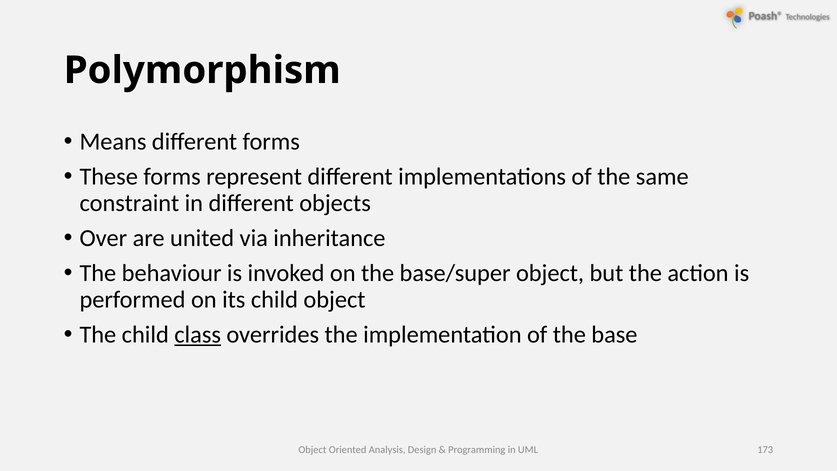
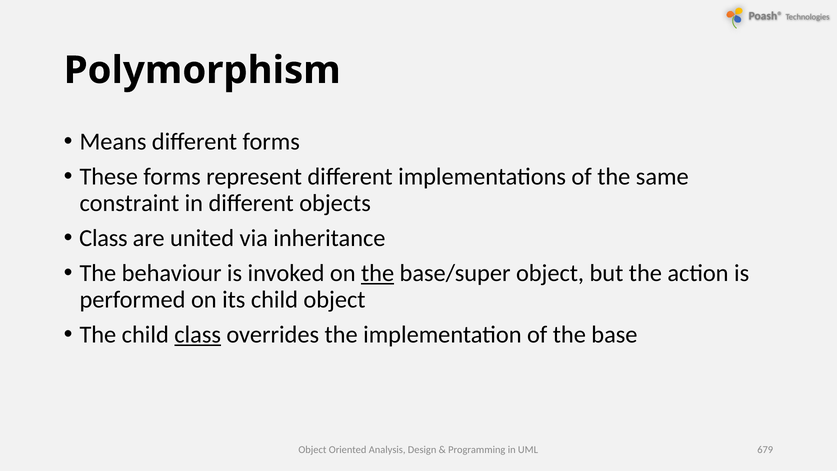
Over at (103, 238): Over -> Class
the at (378, 273) underline: none -> present
173: 173 -> 679
